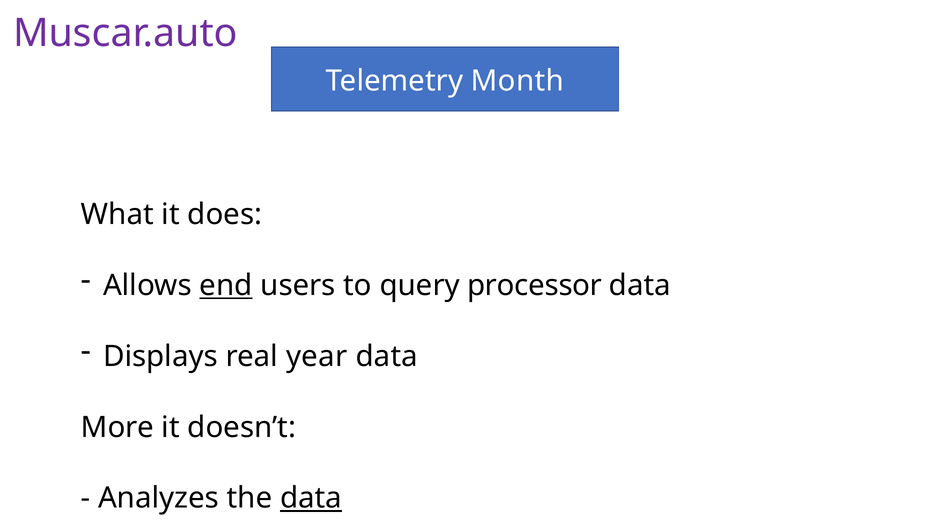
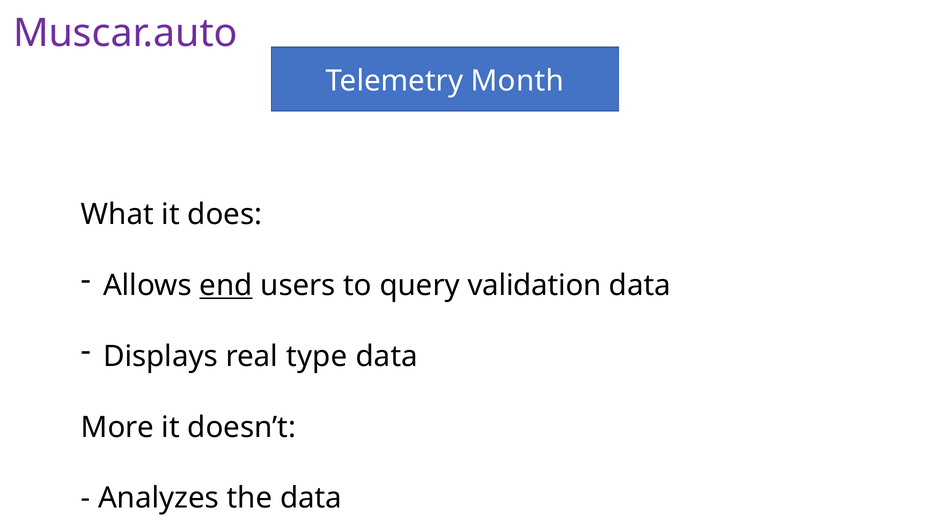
processor: processor -> validation
year: year -> type
data at (311, 498) underline: present -> none
